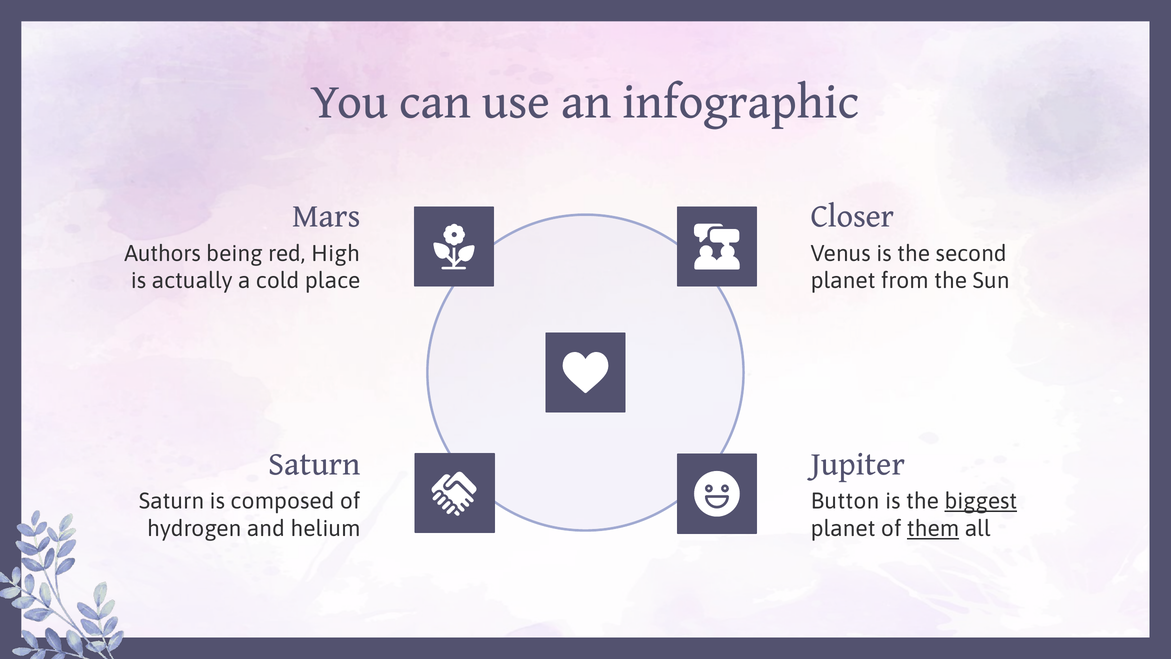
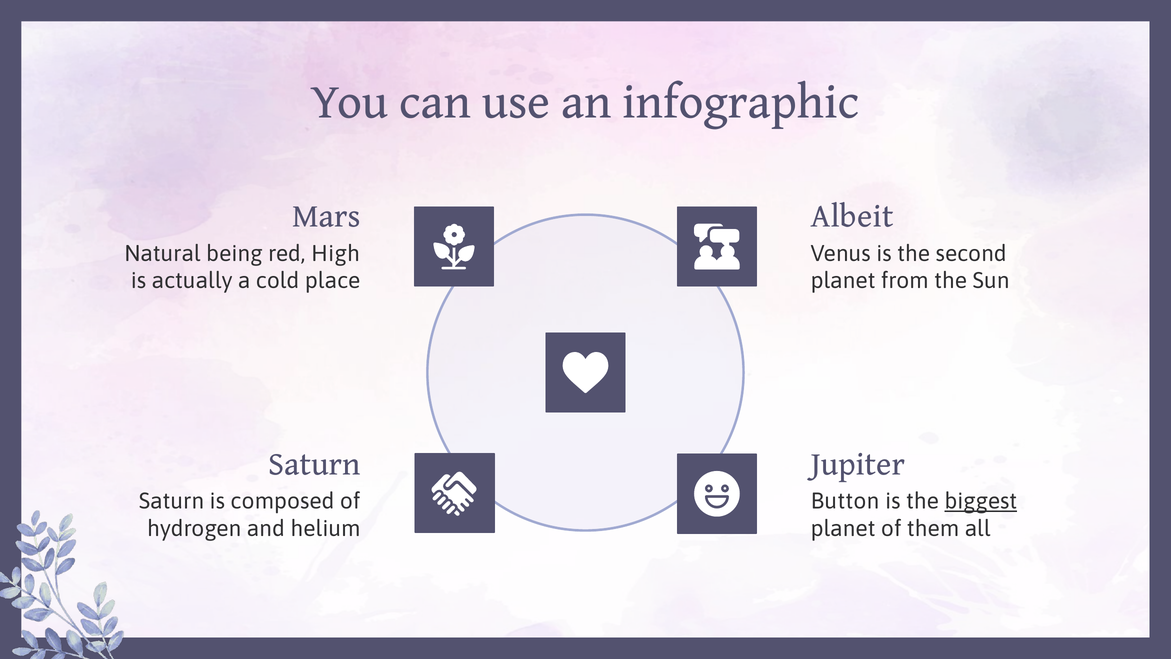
Closer: Closer -> Albeit
Authors: Authors -> Natural
them underline: present -> none
